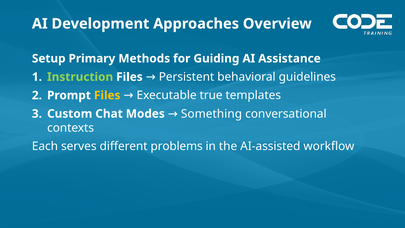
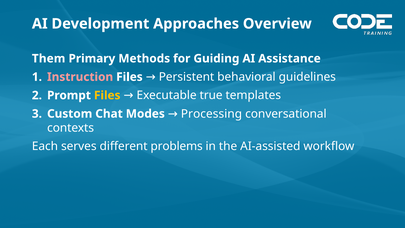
Setup: Setup -> Them
Instruction colour: light green -> pink
Something: Something -> Processing
